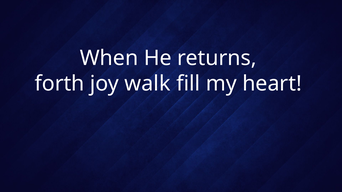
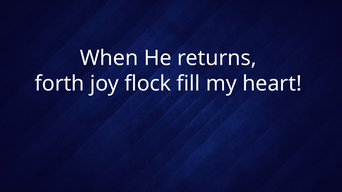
walk: walk -> flock
